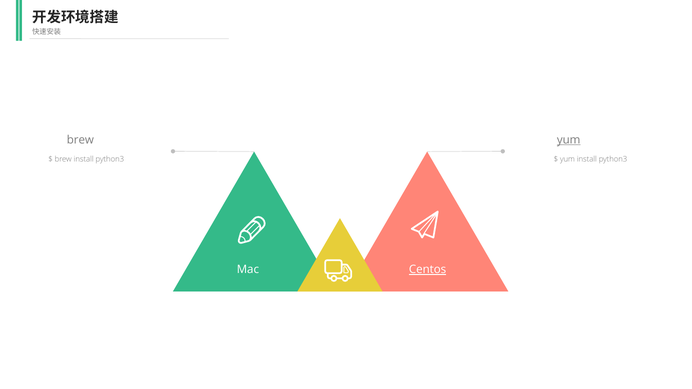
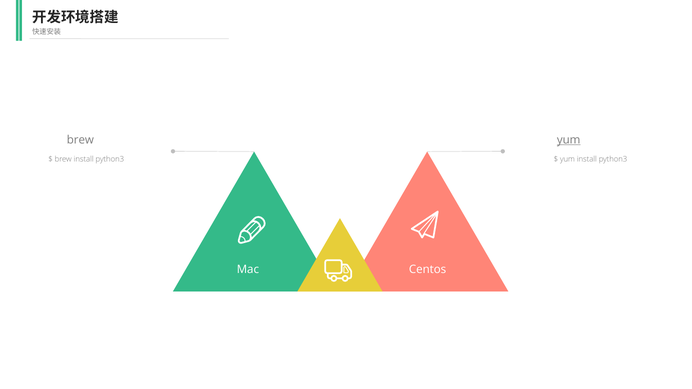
Centos underline: present -> none
